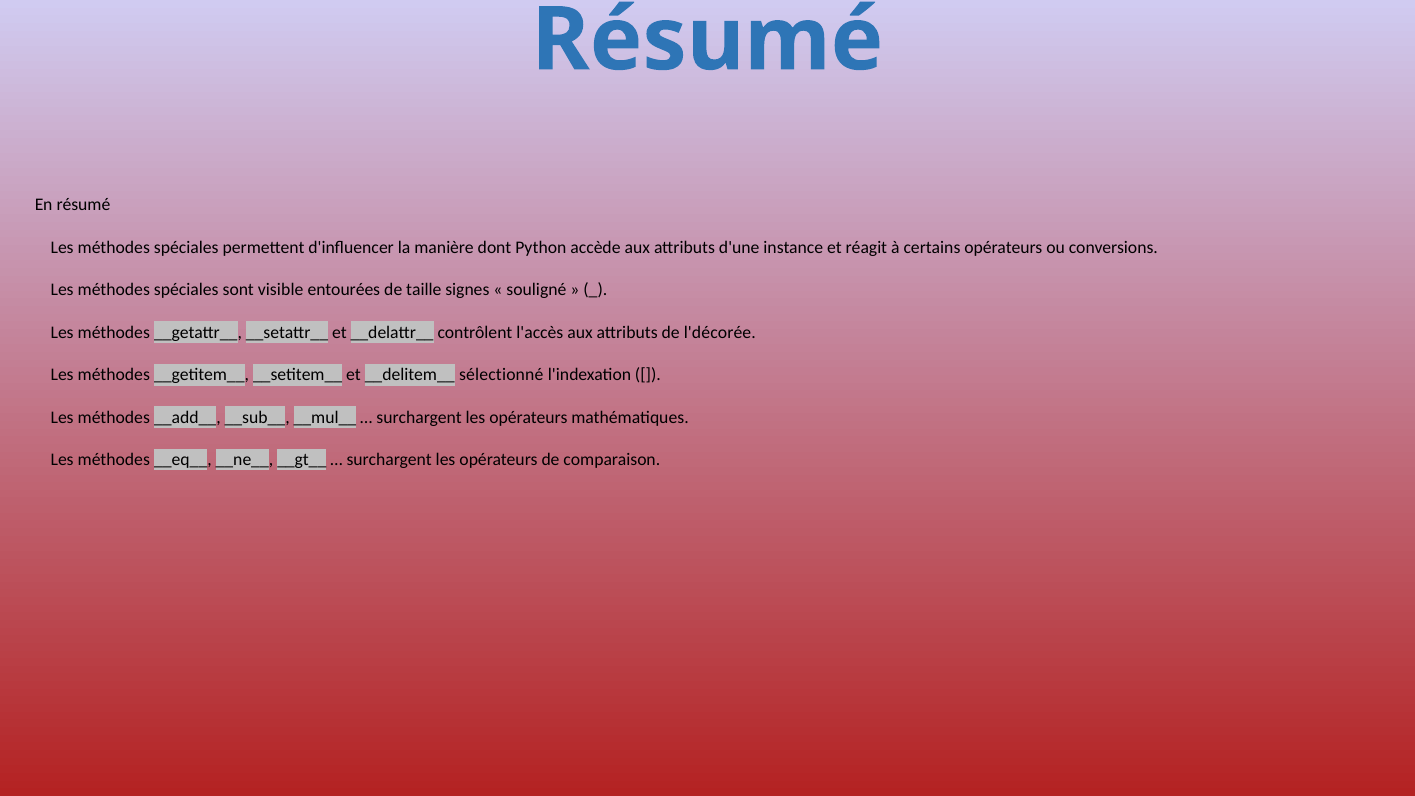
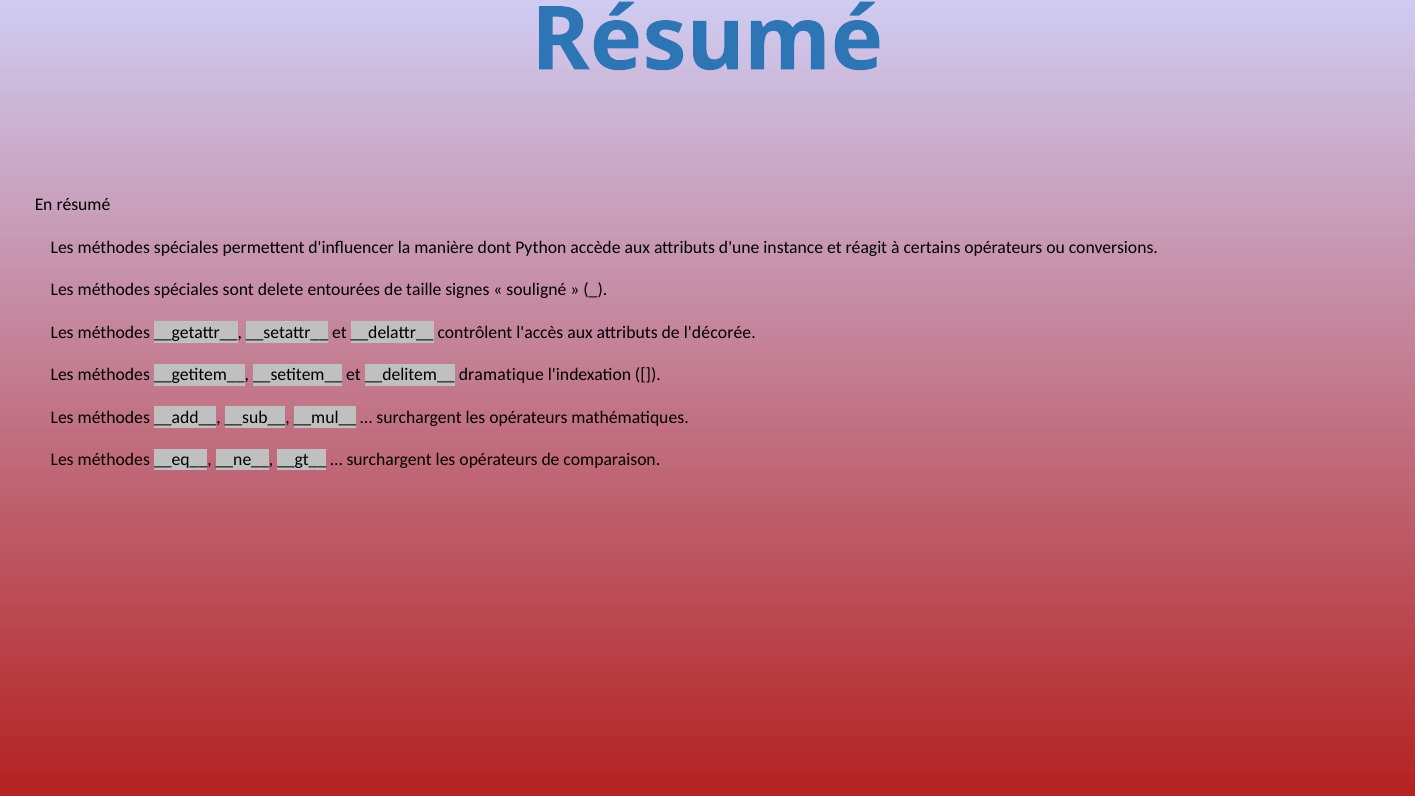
visible: visible -> delete
sélectionné: sélectionné -> dramatique
